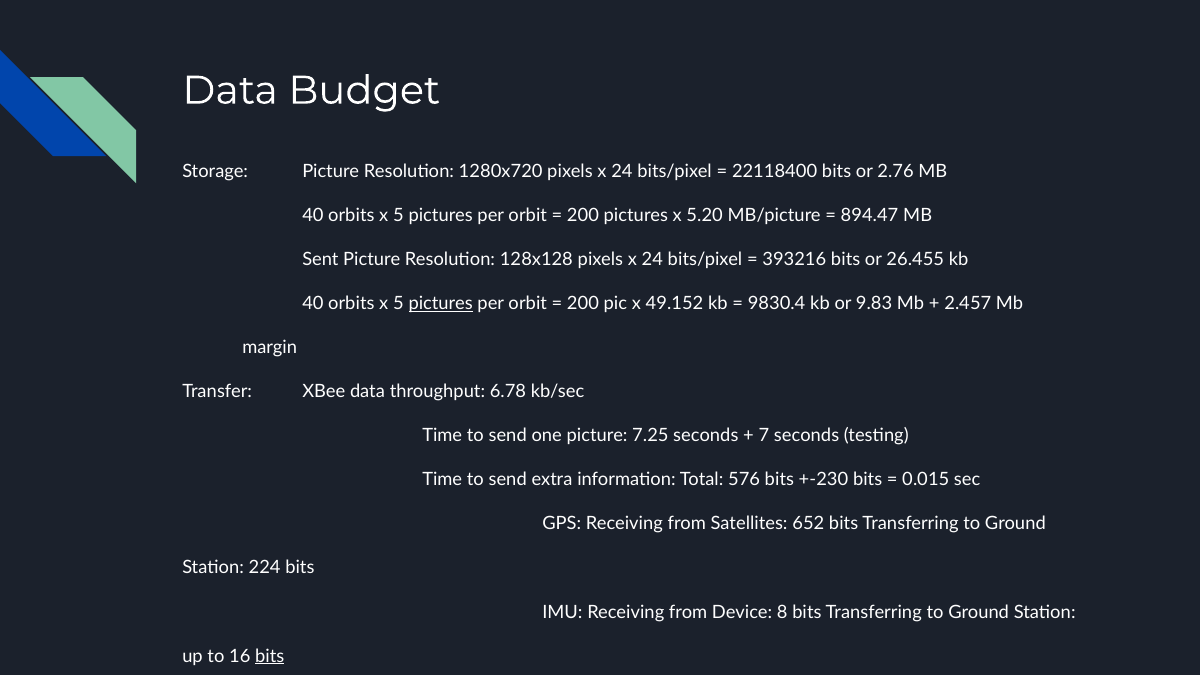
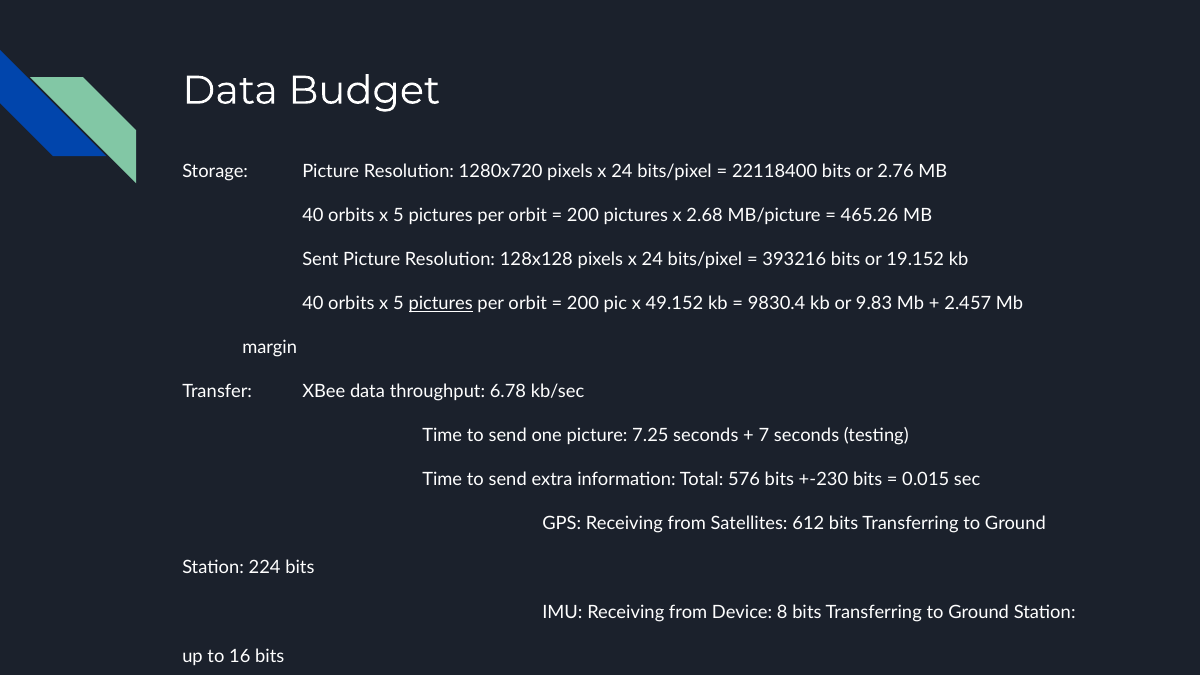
5.20: 5.20 -> 2.68
894.47: 894.47 -> 465.26
26.455: 26.455 -> 19.152
652: 652 -> 612
bits at (270, 656) underline: present -> none
